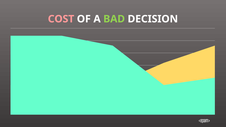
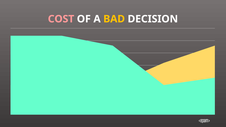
BAD colour: light green -> yellow
